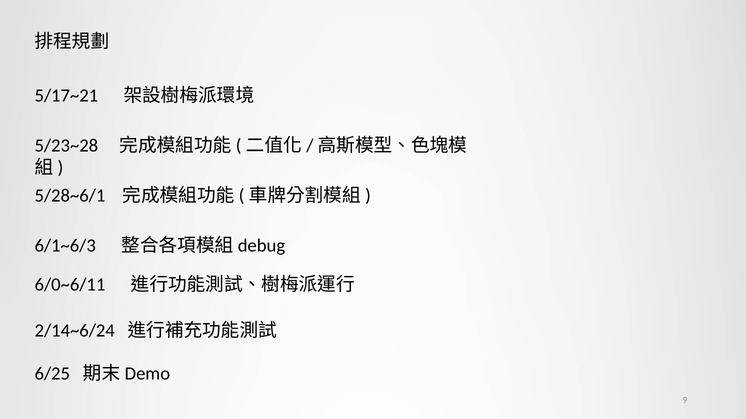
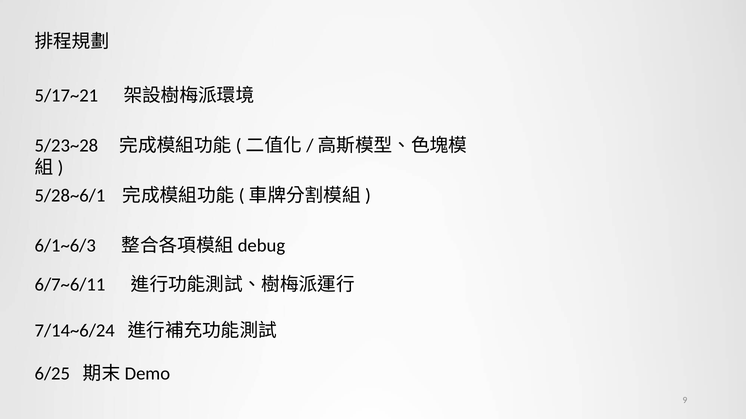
6/0~6/11: 6/0~6/11 -> 6/7~6/11
2/14~6/24: 2/14~6/24 -> 7/14~6/24
